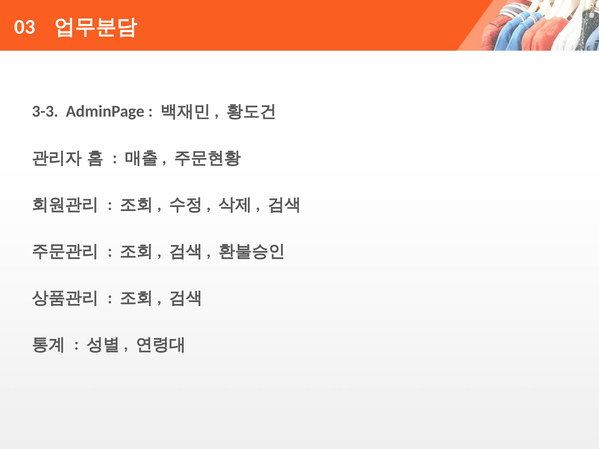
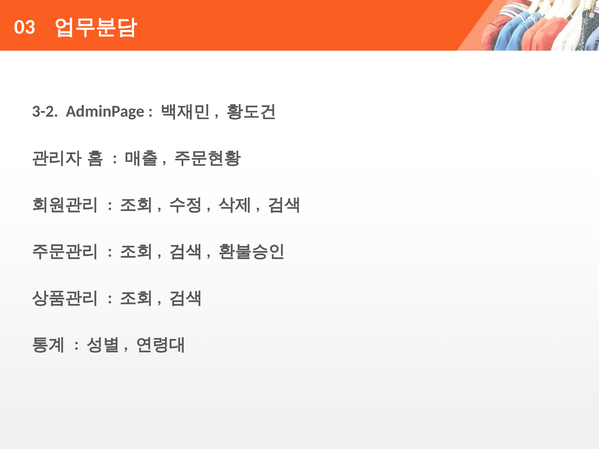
3-3: 3-3 -> 3-2
